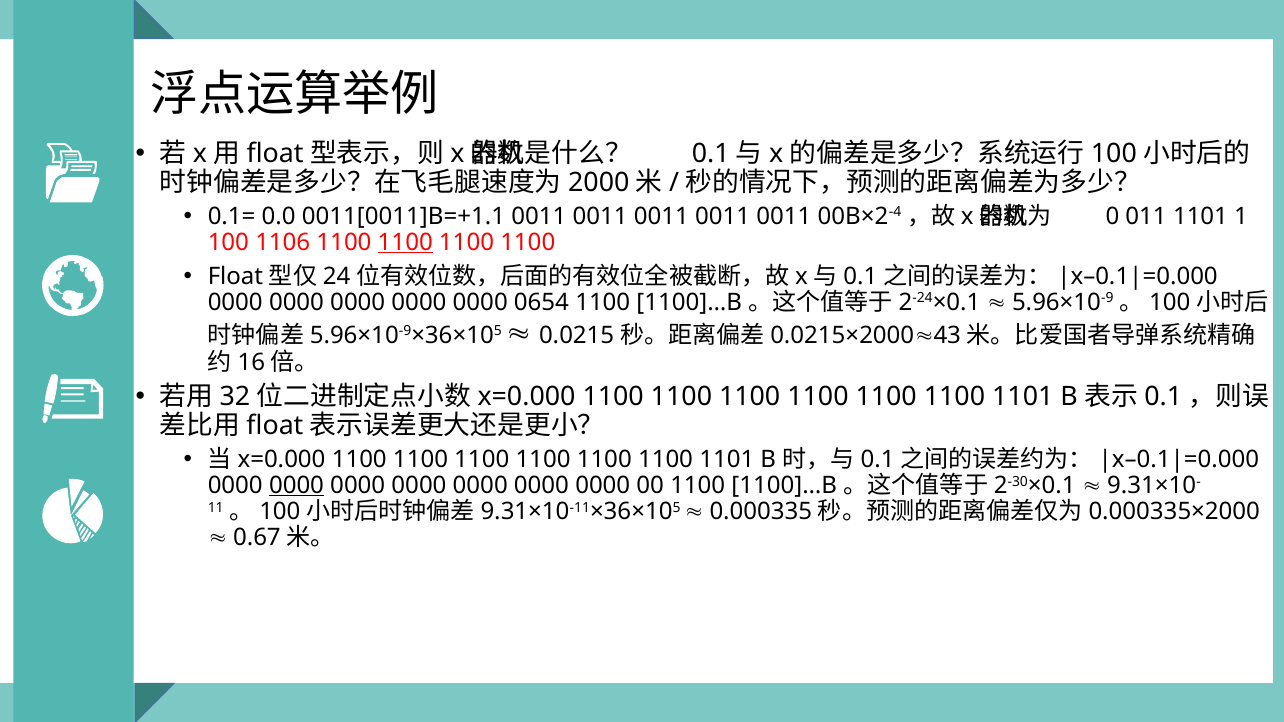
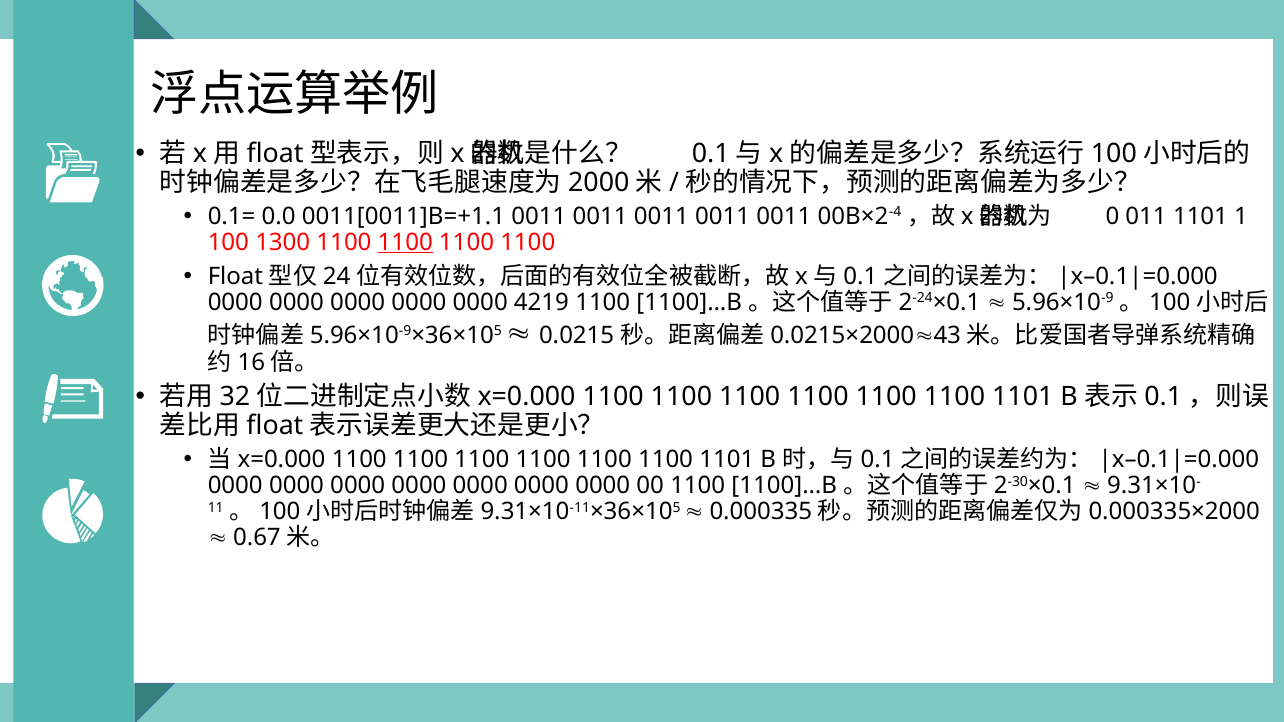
1106: 1106 -> 1300
0654: 0654 -> 4219
0000 at (297, 486) underline: present -> none
